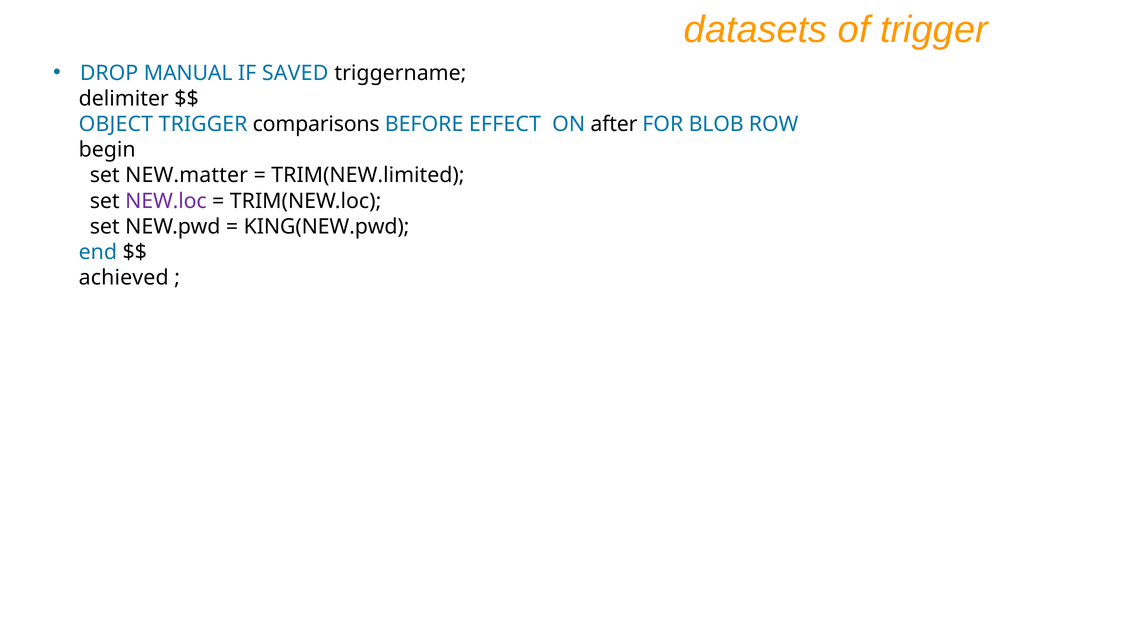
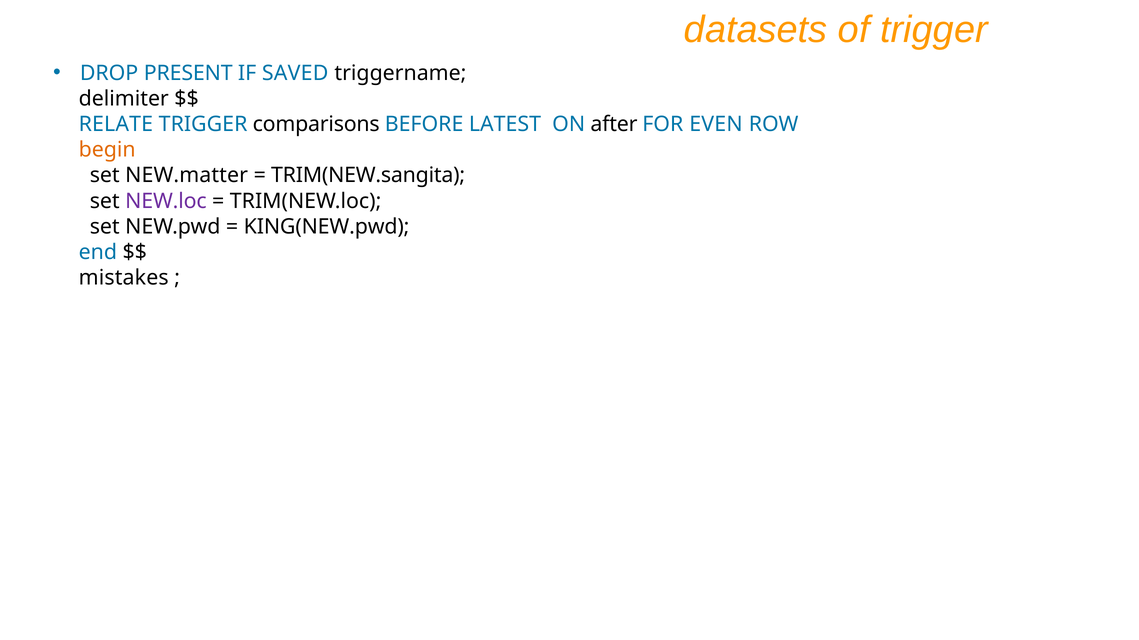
MANUAL: MANUAL -> PRESENT
OBJECT: OBJECT -> RELATE
EFFECT: EFFECT -> LATEST
BLOB: BLOB -> EVEN
begin colour: black -> orange
TRIM(NEW.limited: TRIM(NEW.limited -> TRIM(NEW.sangita
achieved: achieved -> mistakes
